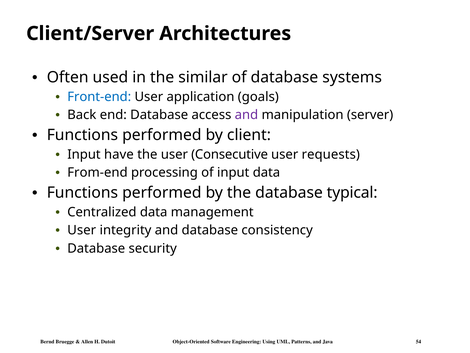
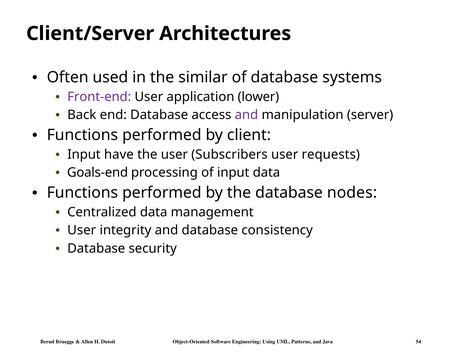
Front-end colour: blue -> purple
goals: goals -> lower
Consecutive: Consecutive -> Subscribers
From-end: From-end -> Goals-end
typical: typical -> nodes
